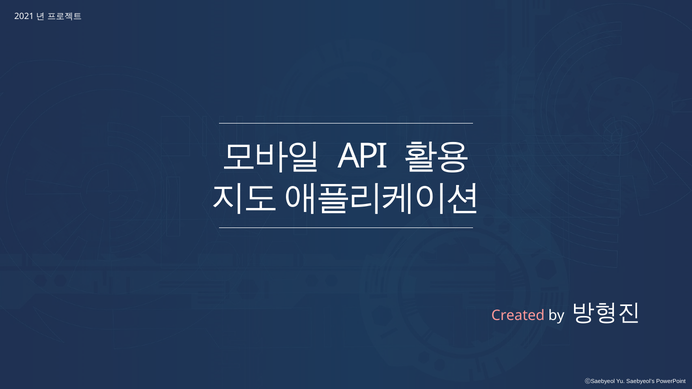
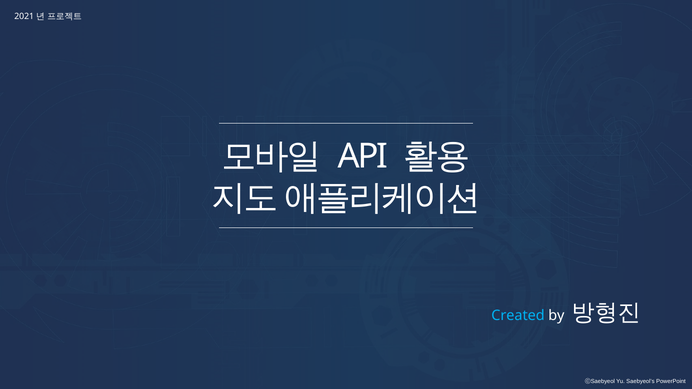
Created colour: pink -> light blue
